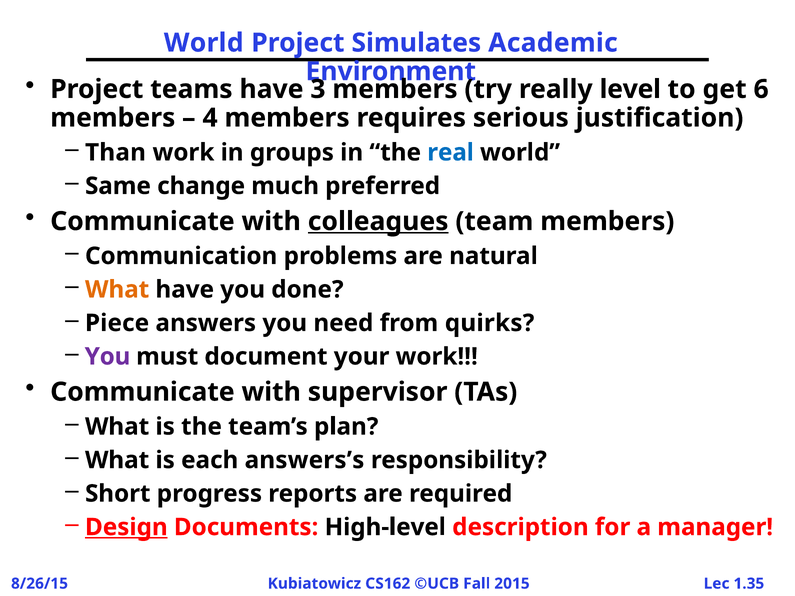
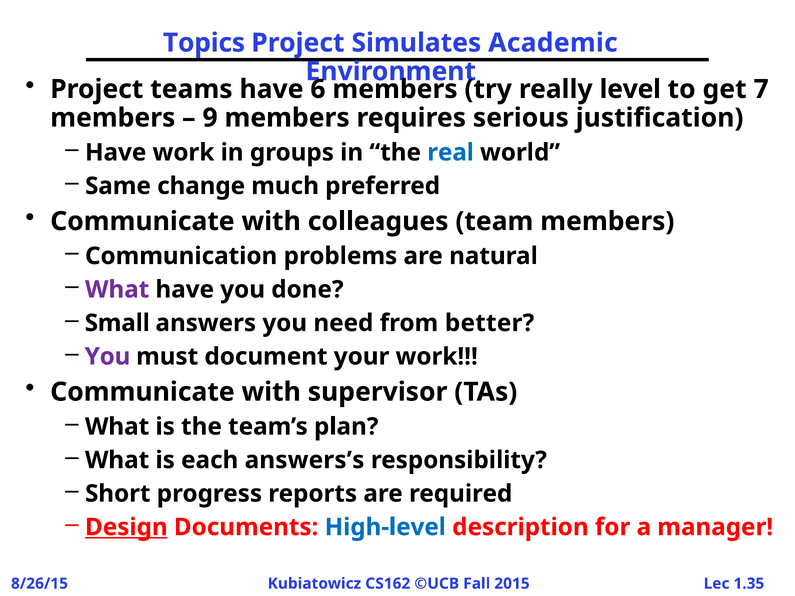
World at (204, 43): World -> Topics
3: 3 -> 6
6: 6 -> 7
4: 4 -> 9
Than at (116, 153): Than -> Have
colleagues underline: present -> none
What at (117, 290) colour: orange -> purple
Piece: Piece -> Small
quirks: quirks -> better
High-level colour: black -> blue
